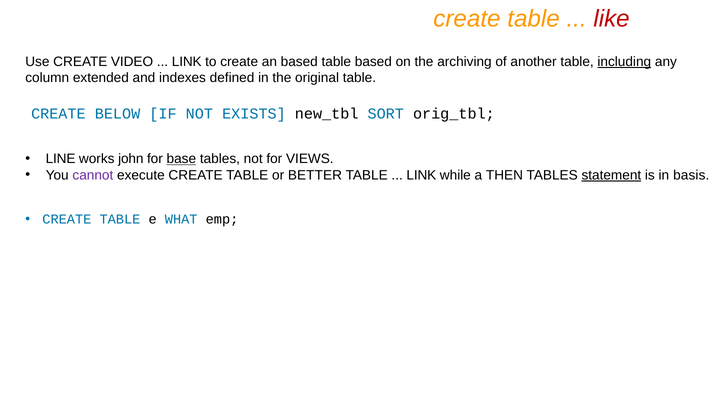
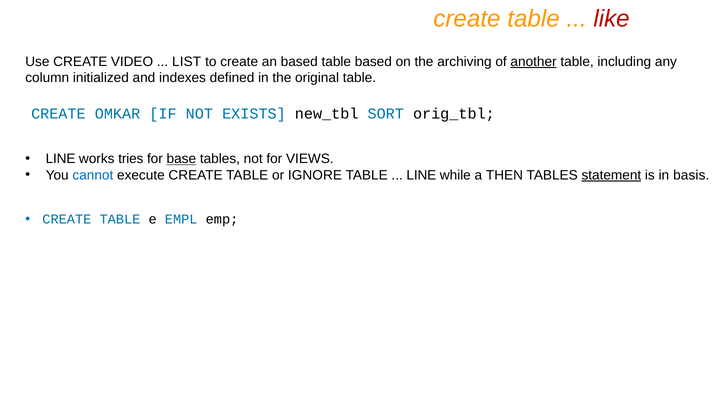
LINK at (187, 62): LINK -> LIST
another underline: none -> present
including underline: present -> none
extended: extended -> initialized
BELOW: BELOW -> OMKAR
john: john -> tries
cannot colour: purple -> blue
BETTER: BETTER -> IGNORE
LINK at (421, 175): LINK -> LINE
WHAT: WHAT -> EMPL
